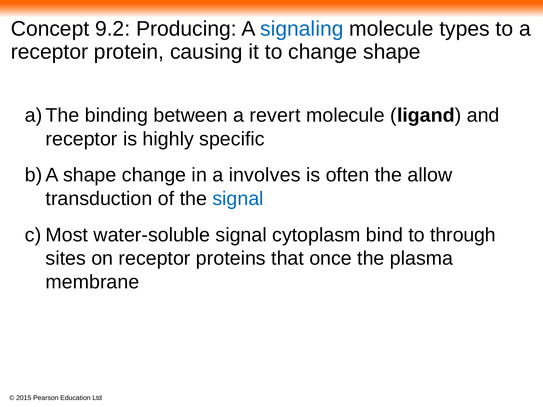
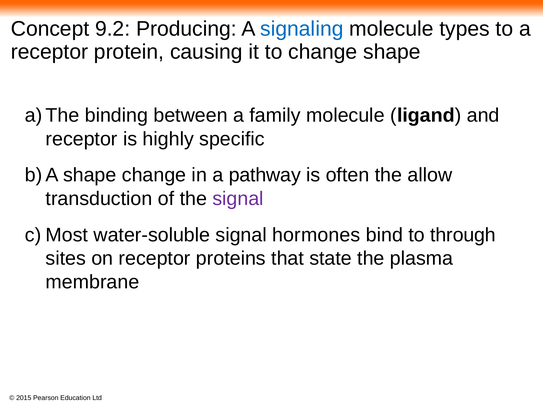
revert: revert -> family
involves: involves -> pathway
signal at (238, 199) colour: blue -> purple
cytoplasm: cytoplasm -> hormones
once: once -> state
